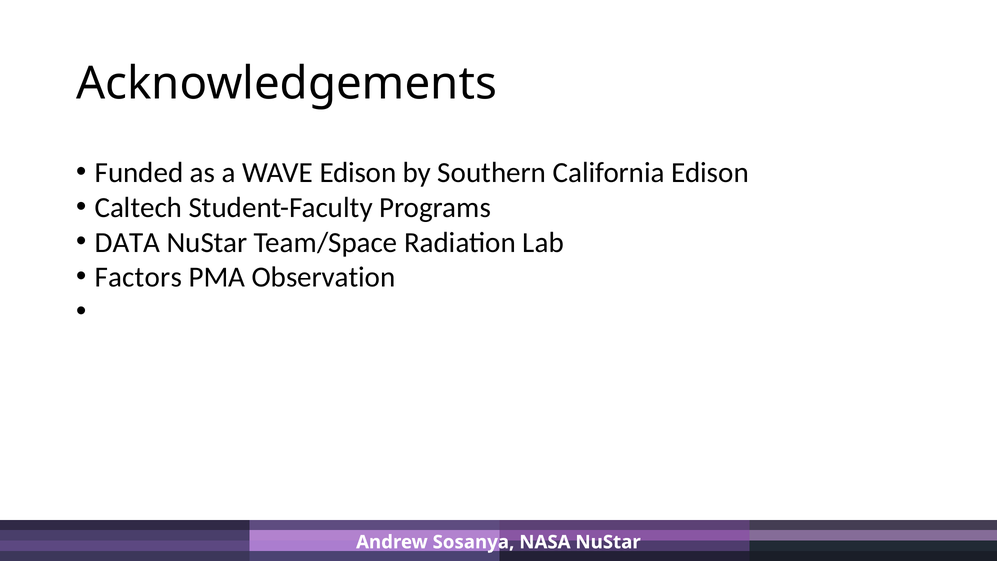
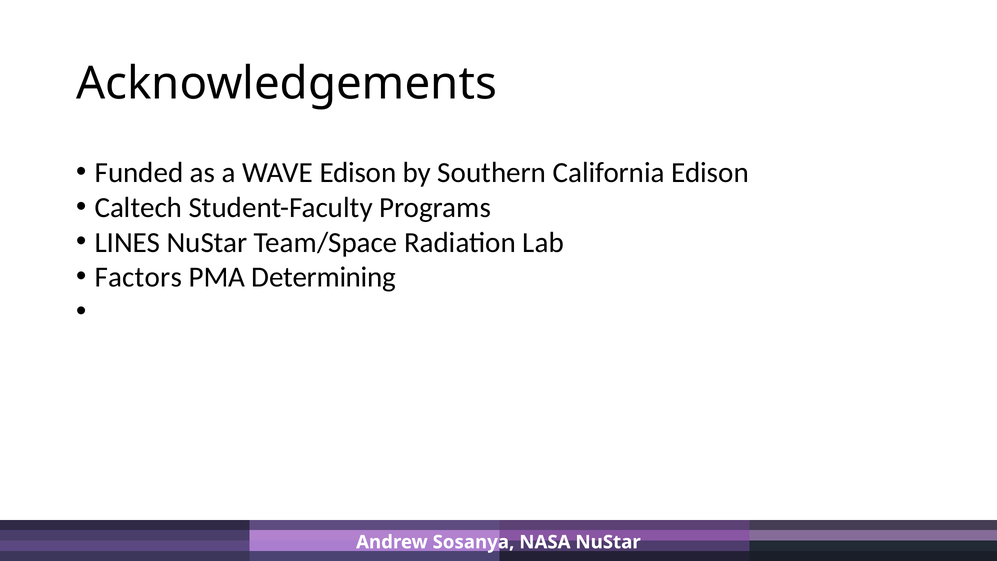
DATA: DATA -> LINES
Observation: Observation -> Determining
